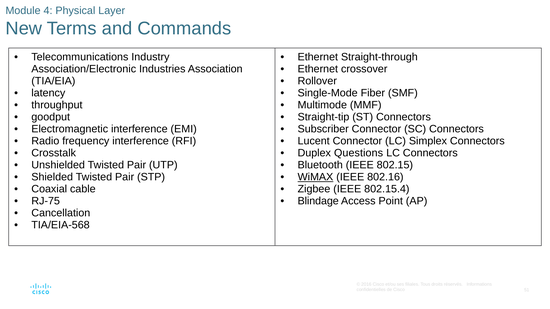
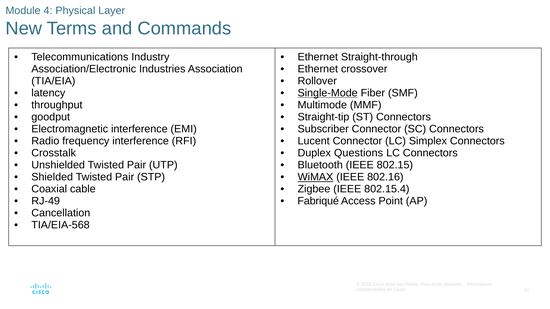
Single-Mode underline: none -> present
RJ-75: RJ-75 -> RJ-49
Blindage: Blindage -> Fabriqué
